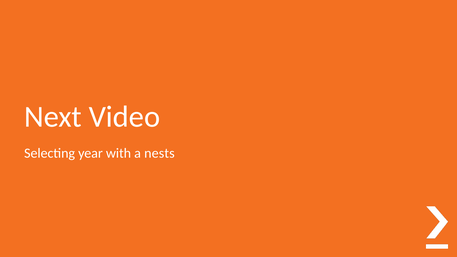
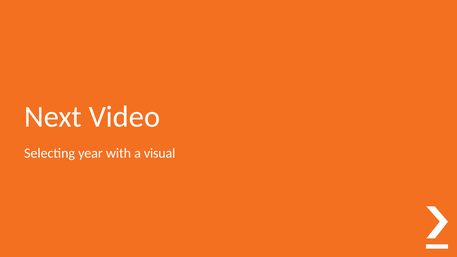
nests: nests -> visual
